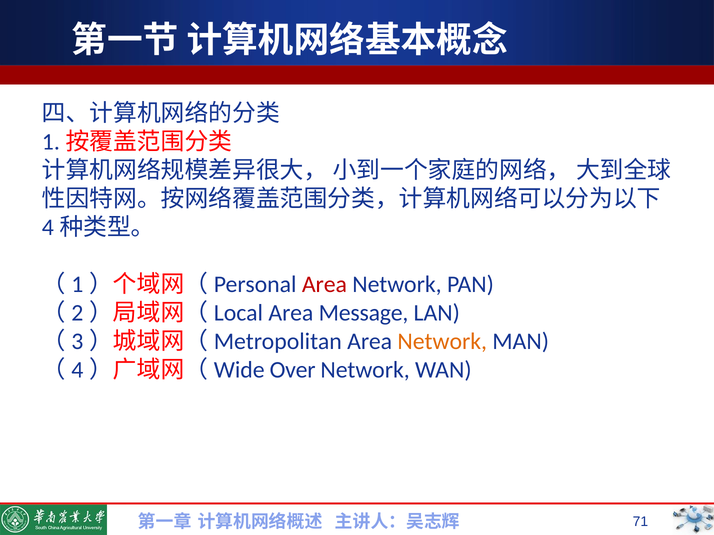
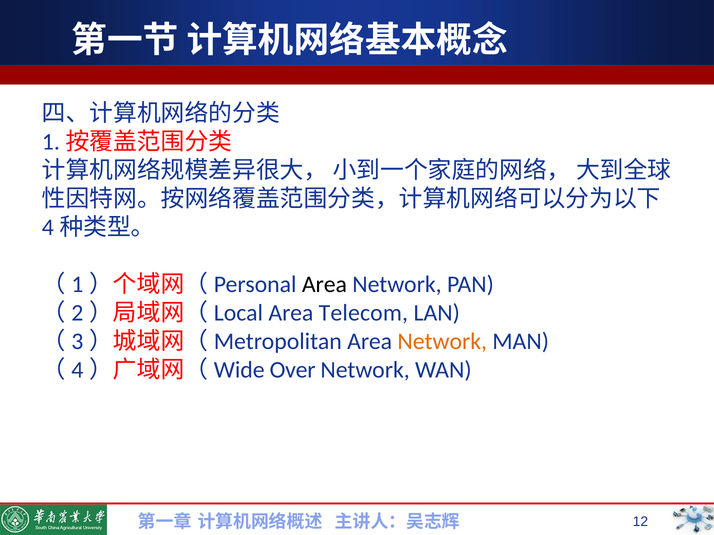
Area at (324, 285) colour: red -> black
Message: Message -> Telecom
71: 71 -> 12
